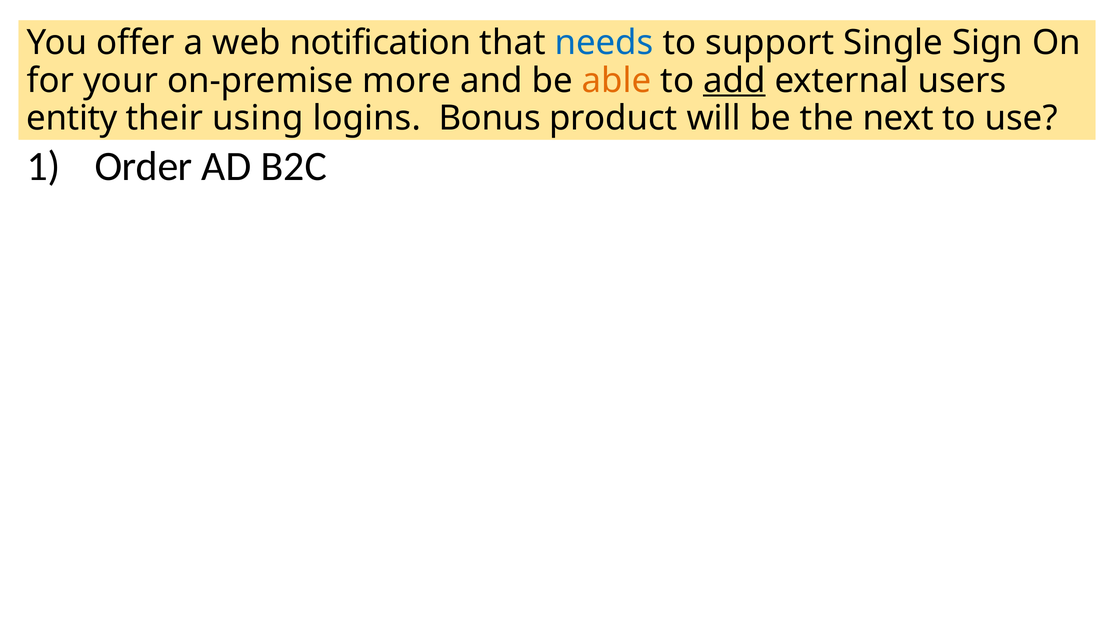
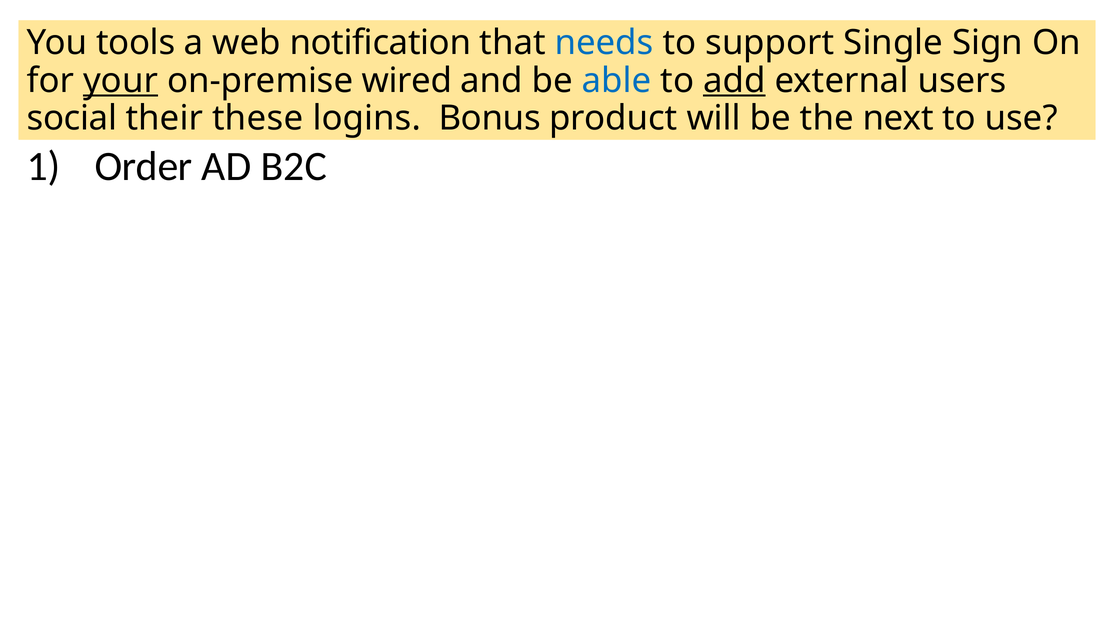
offer: offer -> tools
your underline: none -> present
more: more -> wired
able colour: orange -> blue
entity: entity -> social
using: using -> these
